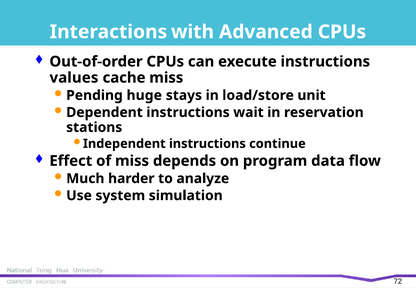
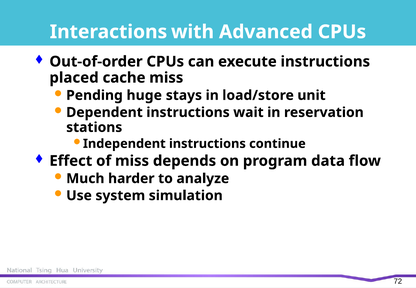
values: values -> placed
